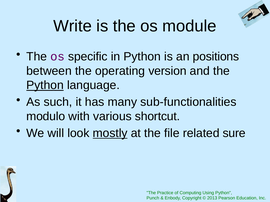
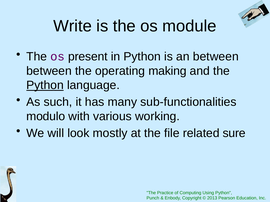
specific: specific -> present
an positions: positions -> between
version: version -> making
shortcut: shortcut -> working
mostly underline: present -> none
